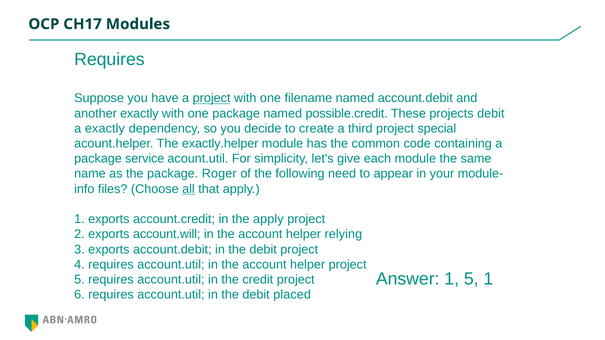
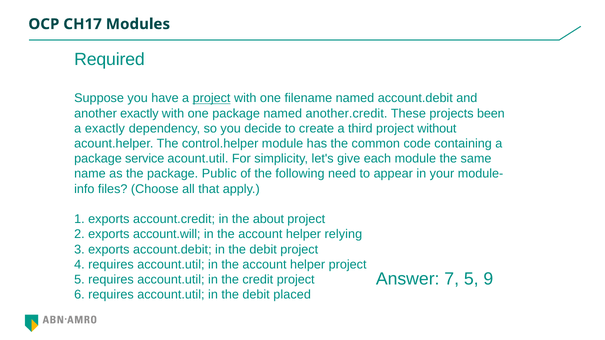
Requires at (109, 59): Requires -> Required
possible.credit: possible.credit -> another.credit
projects debit: debit -> been
special: special -> without
exactly.helper: exactly.helper -> control.helper
Roger: Roger -> Public
all underline: present -> none
the apply: apply -> about
Answer 1: 1 -> 7
5 1: 1 -> 9
